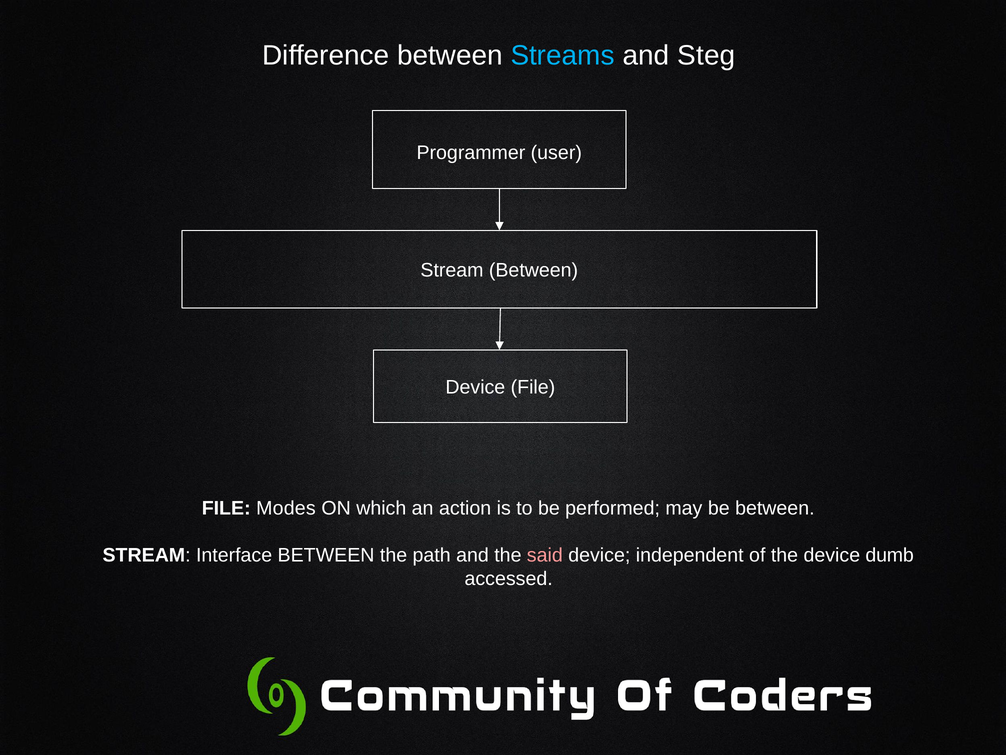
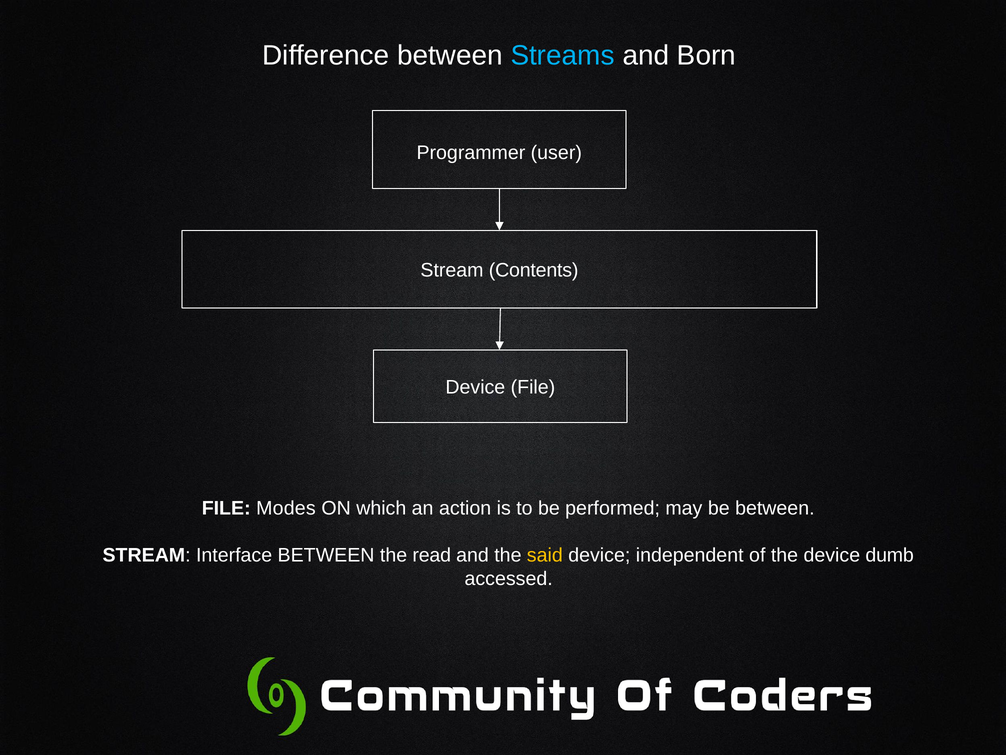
Steg: Steg -> Born
Stream Between: Between -> Contents
path: path -> read
said colour: pink -> yellow
